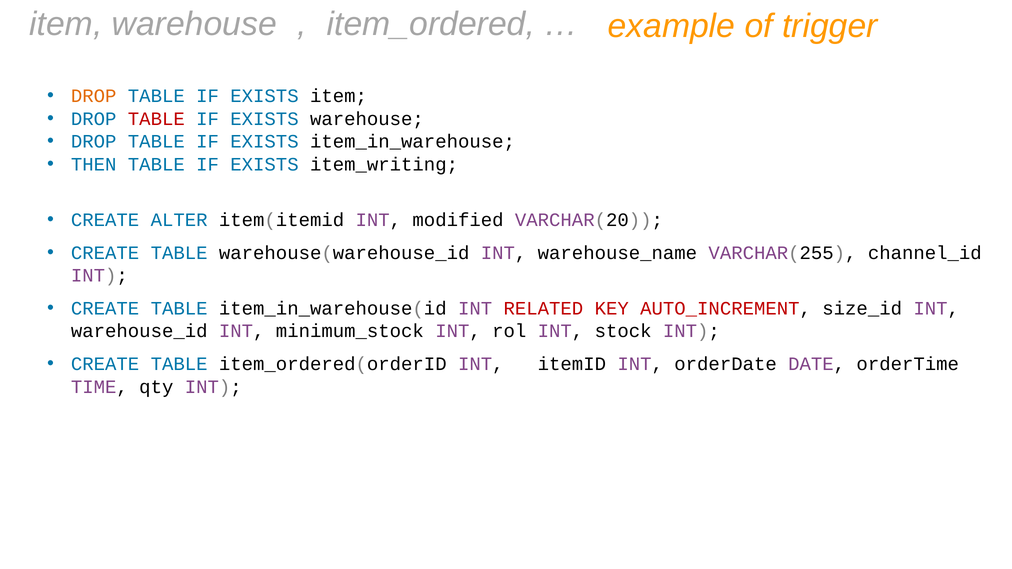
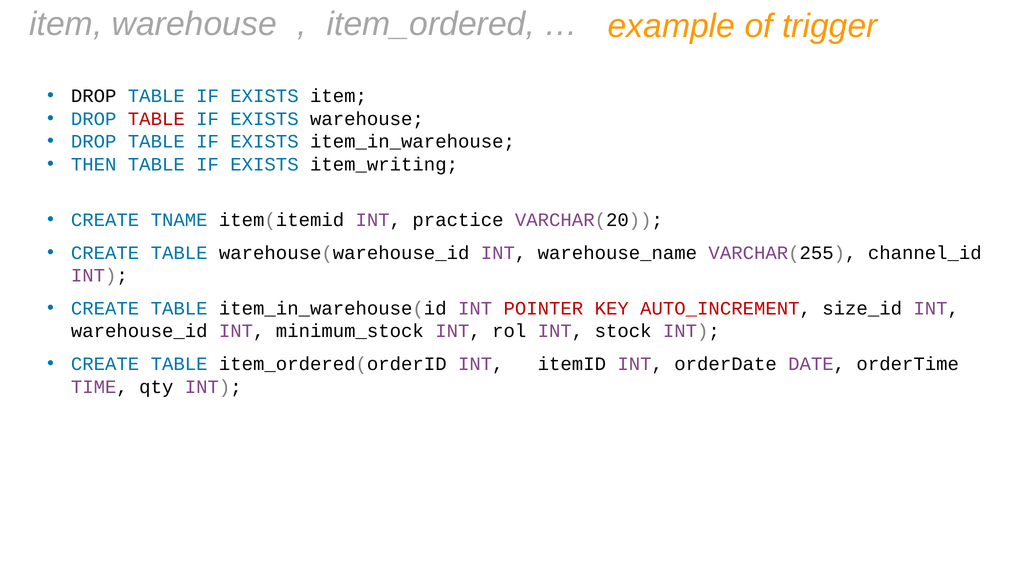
DROP at (94, 96) colour: orange -> black
ALTER: ALTER -> TNAME
modified: modified -> practice
RELATED: RELATED -> POINTER
